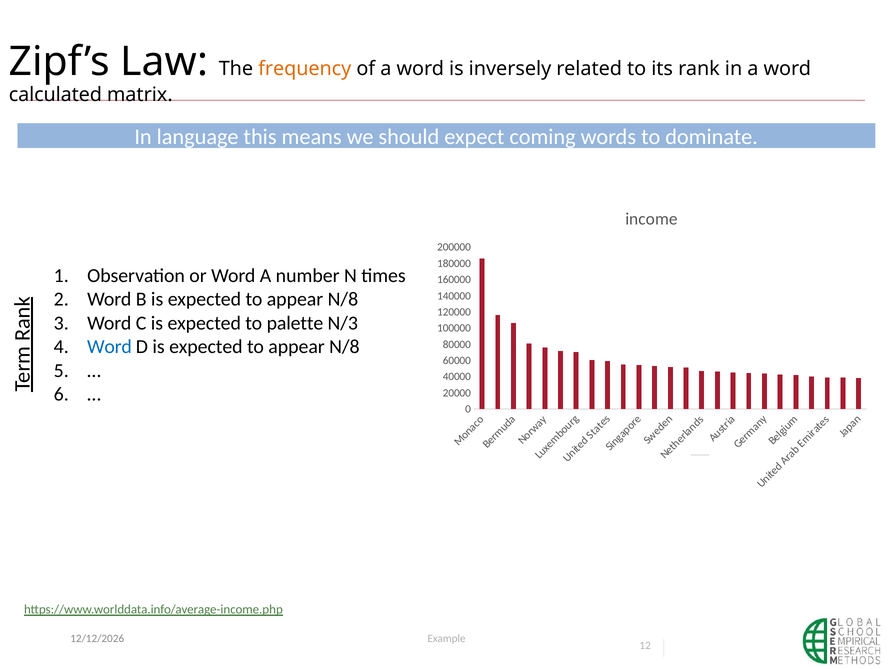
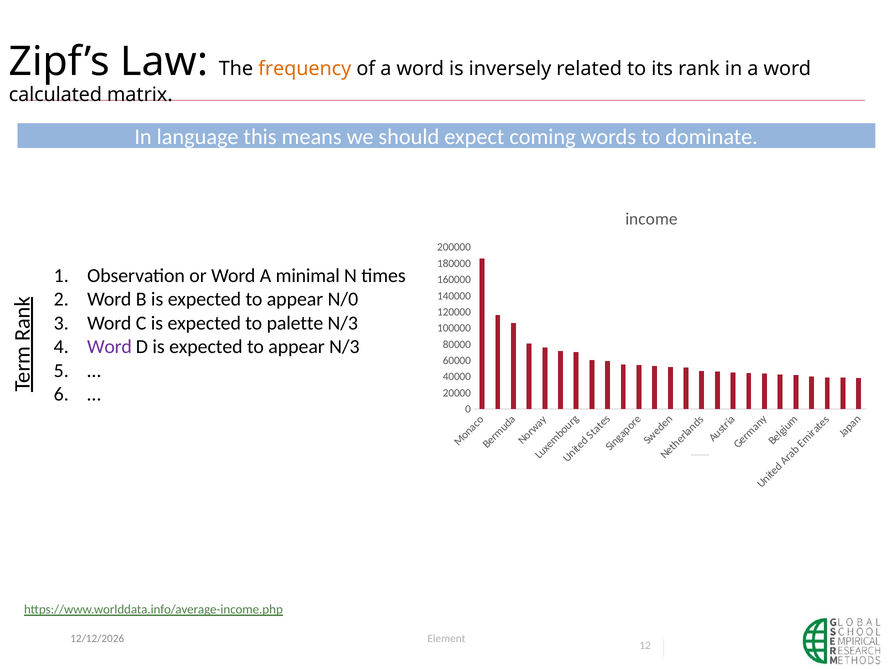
number: number -> minimal
N/8 at (343, 300): N/8 -> N/0
Word at (109, 347) colour: blue -> purple
N/8 at (344, 347): N/8 -> N/3
Example: Example -> Element
